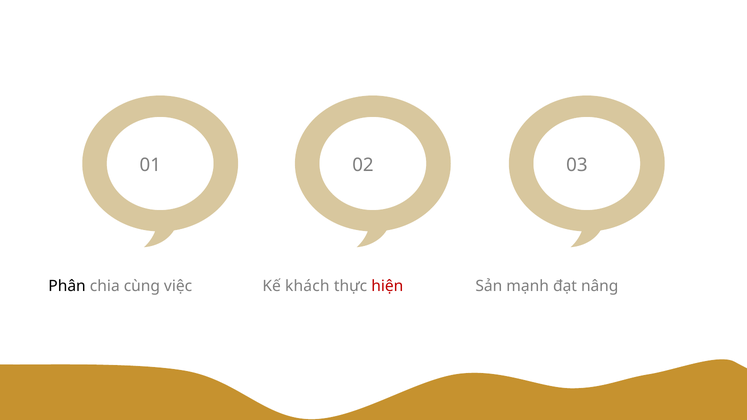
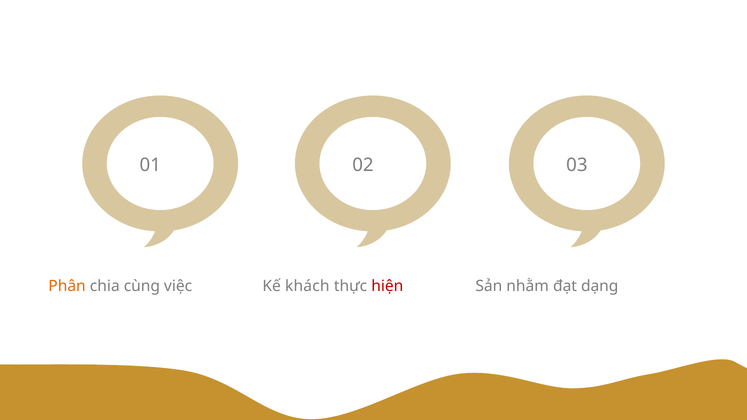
Phân colour: black -> orange
mạnh: mạnh -> nhằm
nâng: nâng -> dạng
